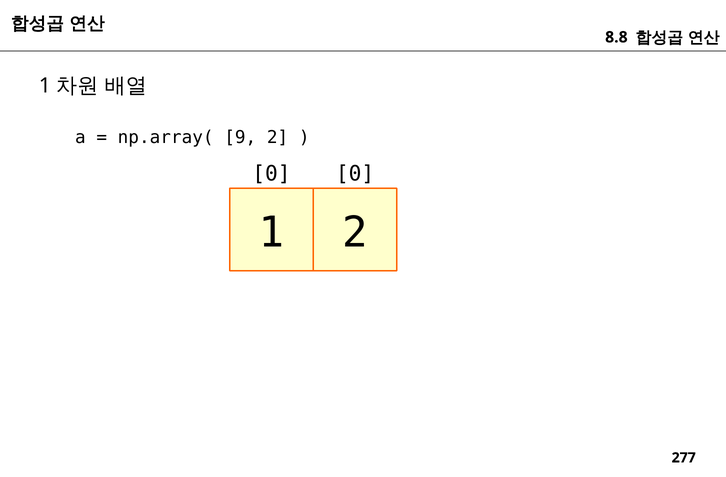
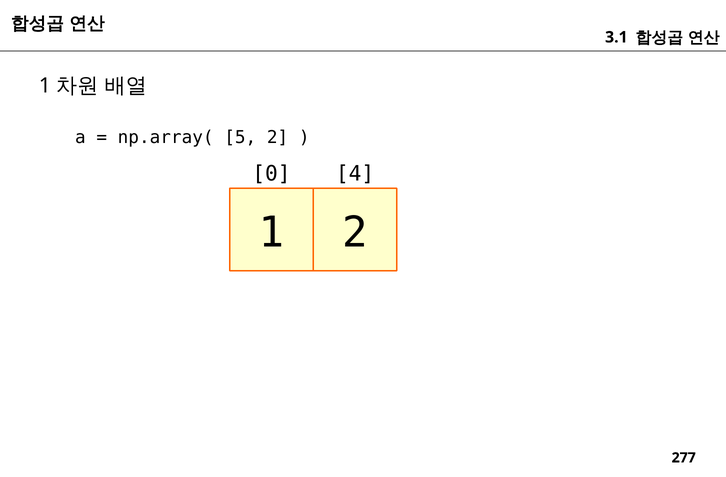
8.8: 8.8 -> 3.1
9: 9 -> 5
0 0: 0 -> 4
